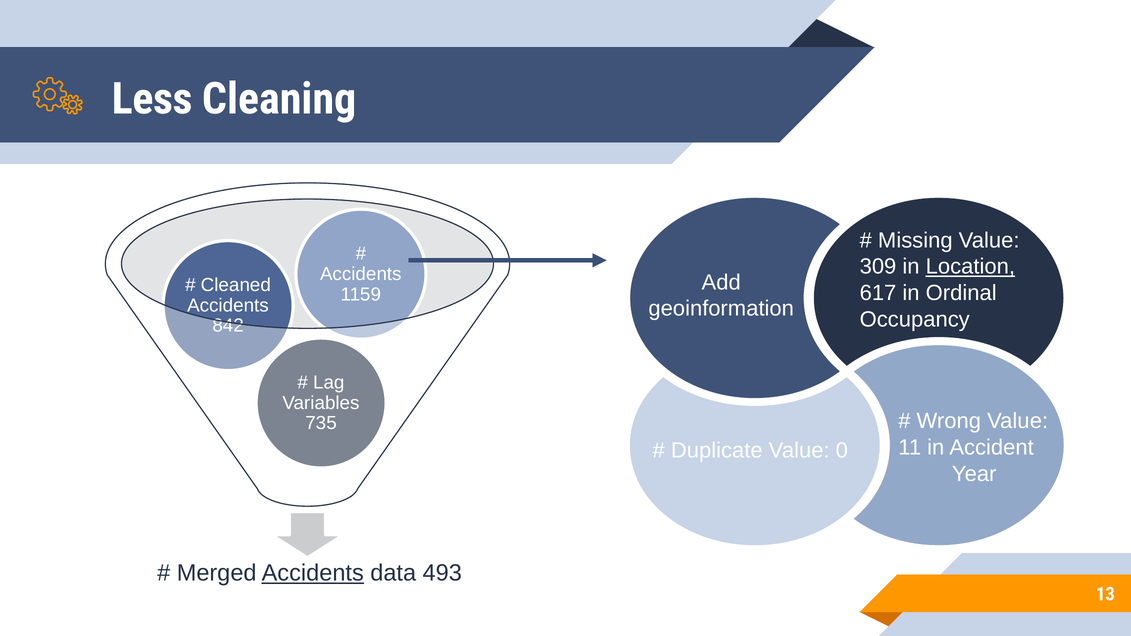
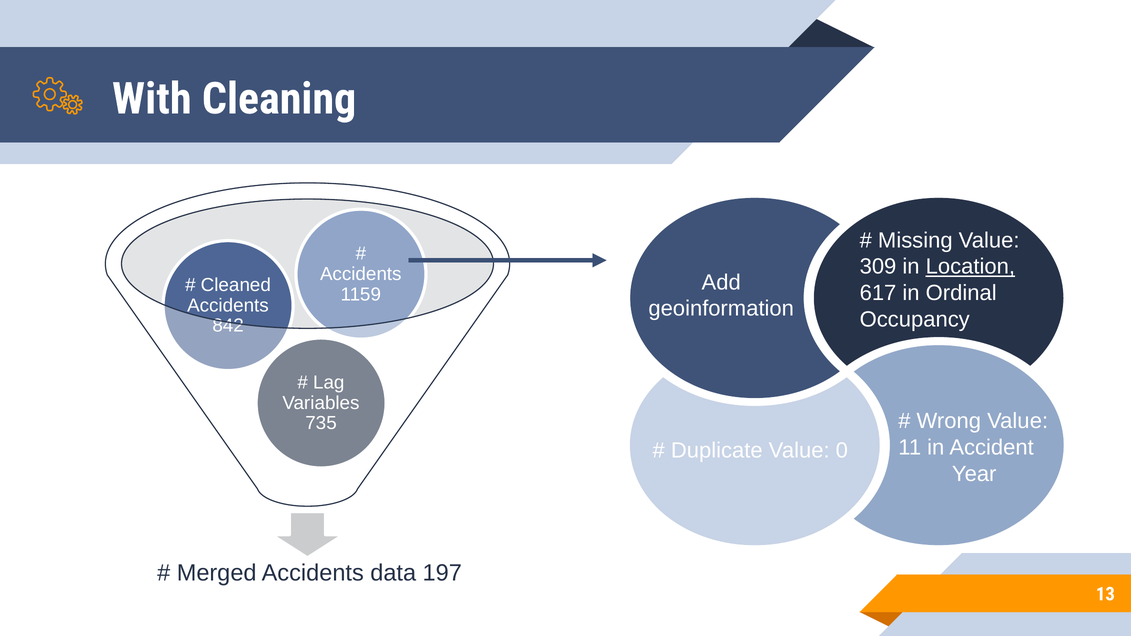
Less: Less -> With
Accidents at (313, 573) underline: present -> none
493: 493 -> 197
